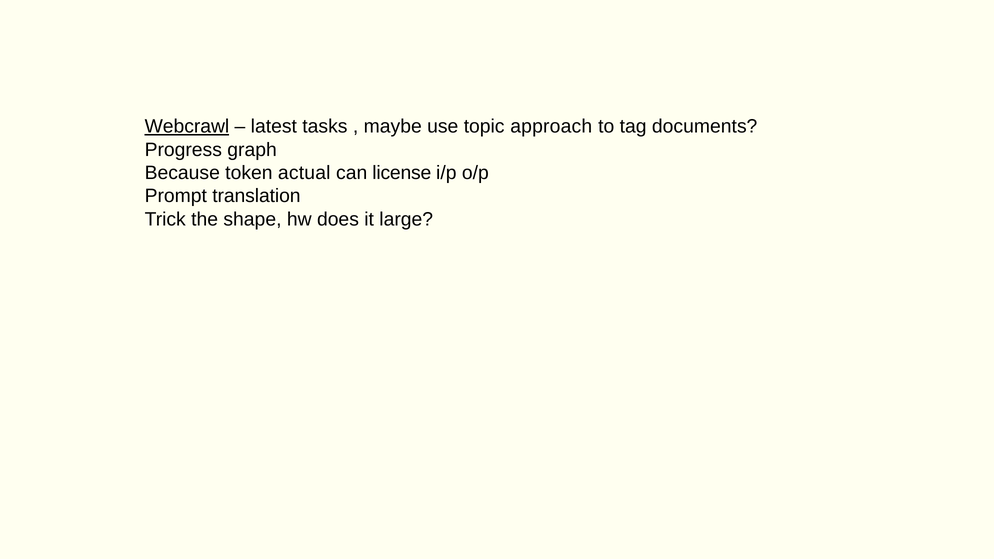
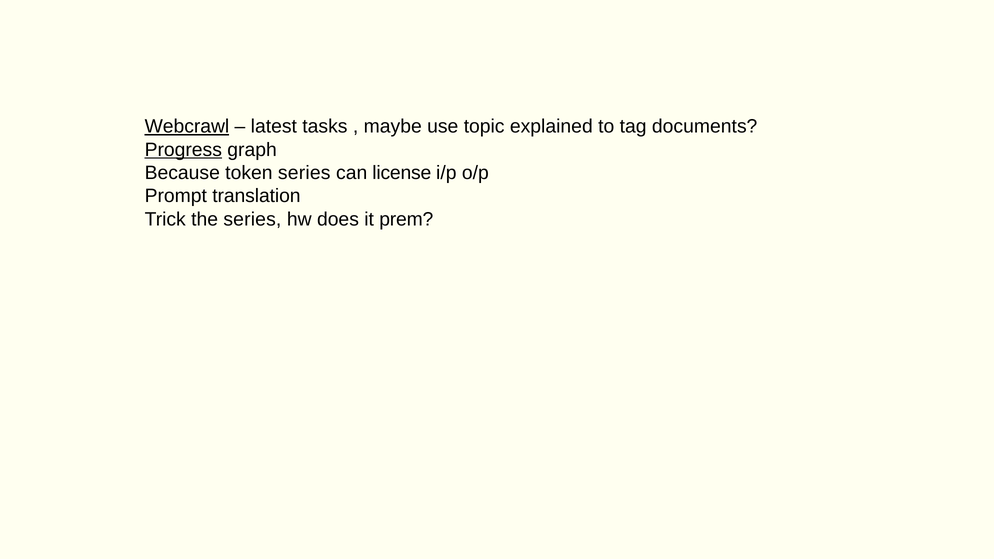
approach: approach -> explained
Progress underline: none -> present
token actual: actual -> series
the shape: shape -> series
large: large -> prem
